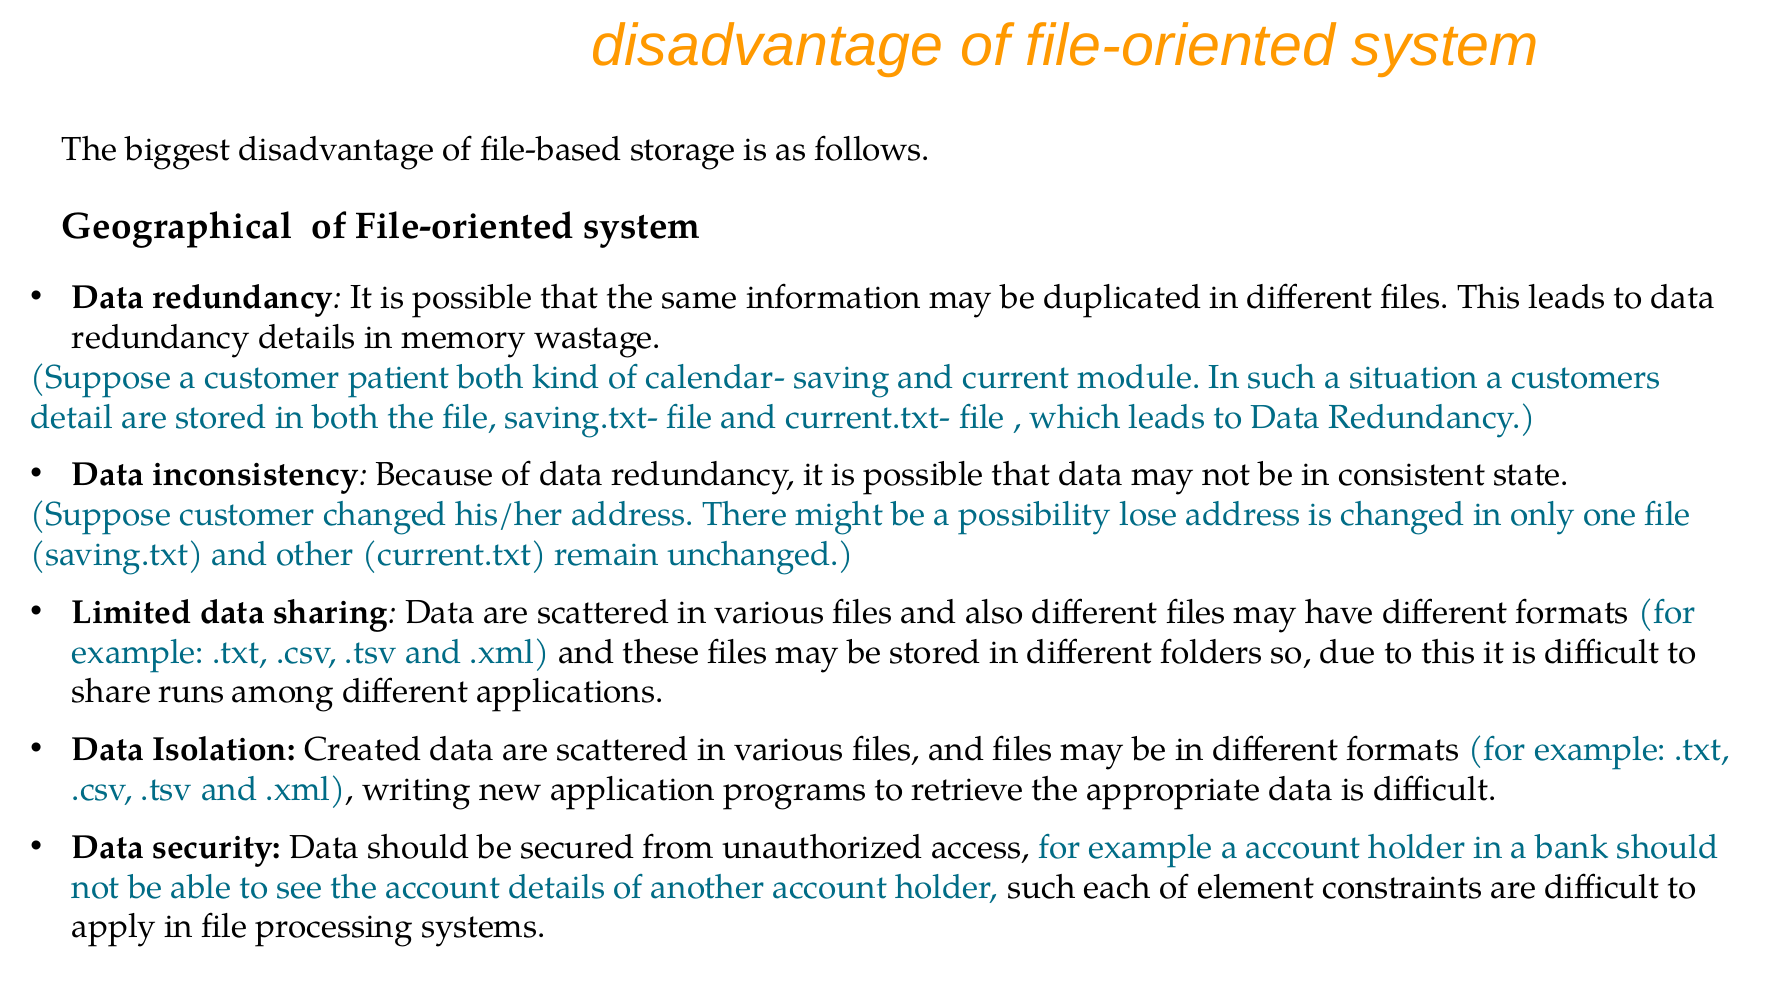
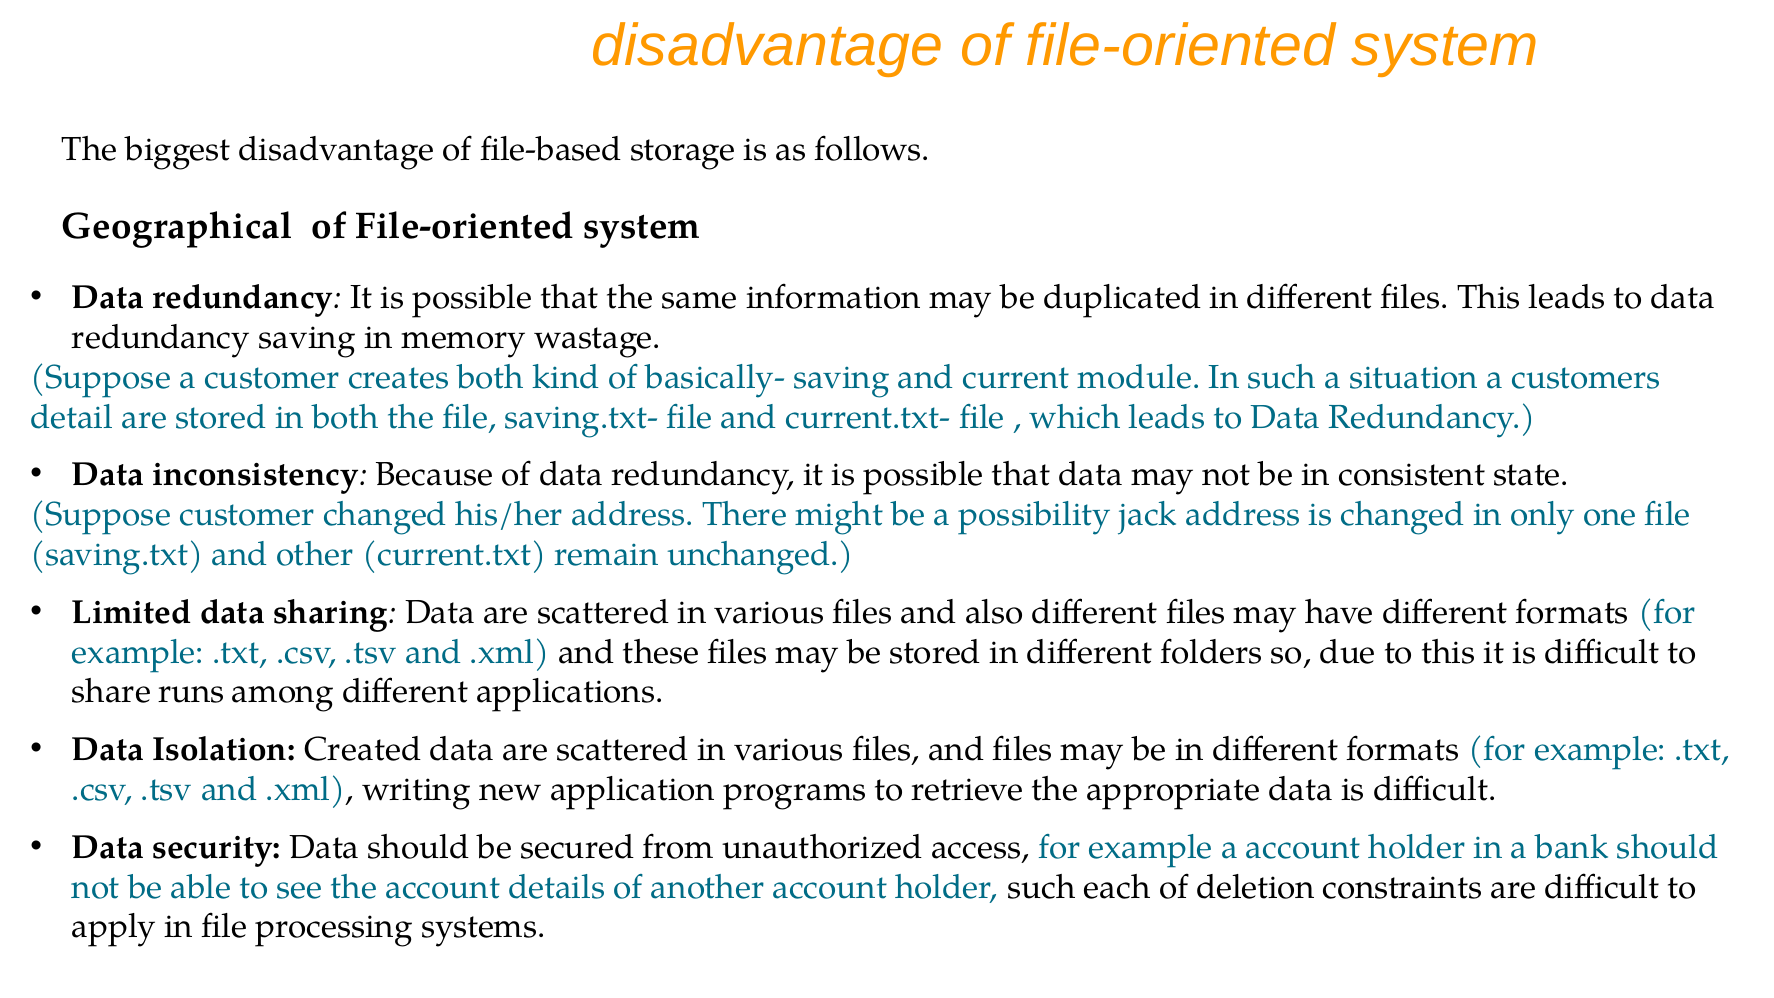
redundancy details: details -> saving
patient: patient -> creates
calendar-: calendar- -> basically-
lose: lose -> jack
element: element -> deletion
